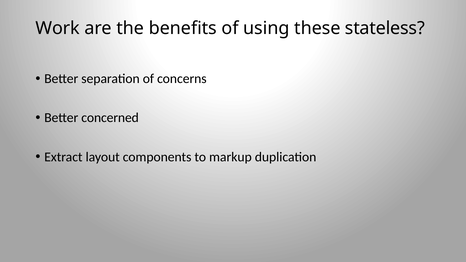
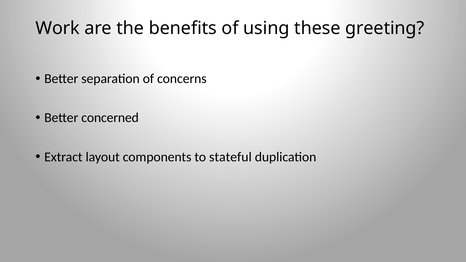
stateless: stateless -> greeting
markup: markup -> stateful
